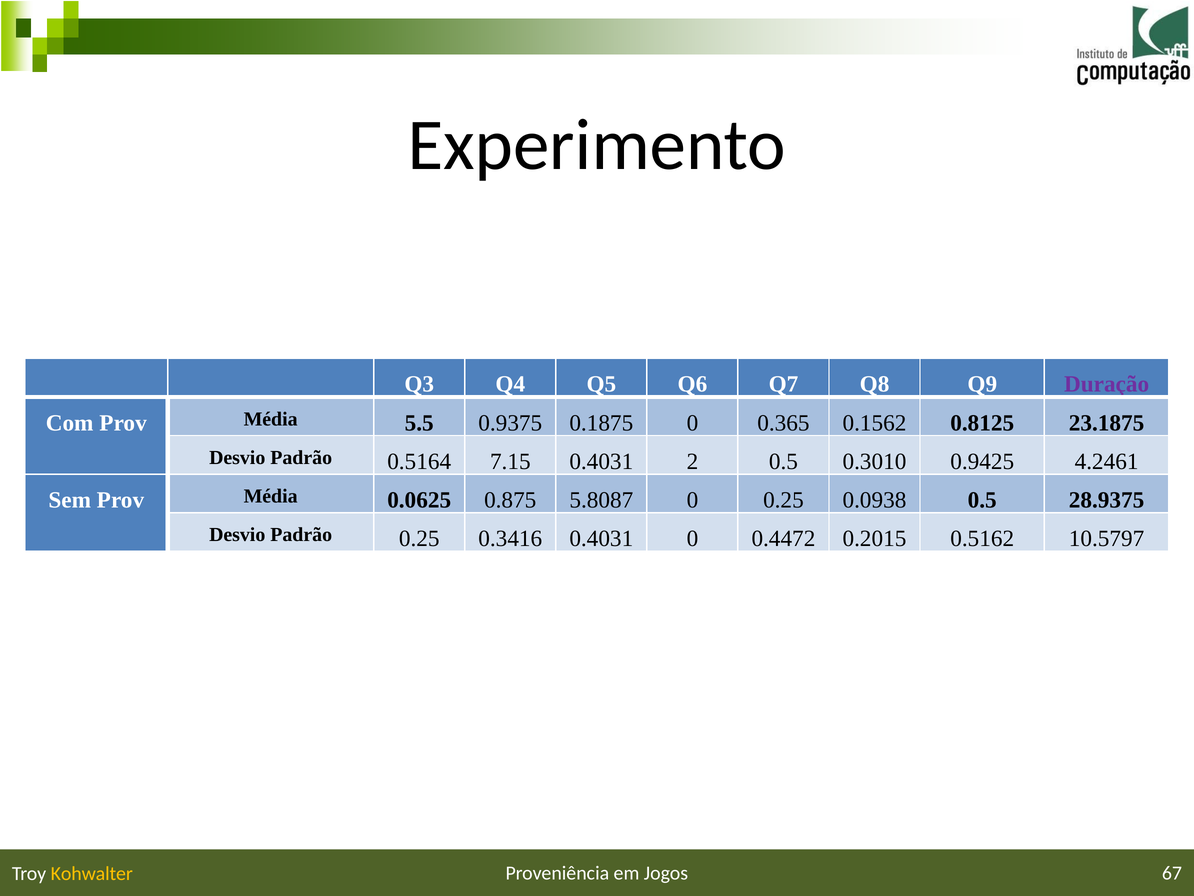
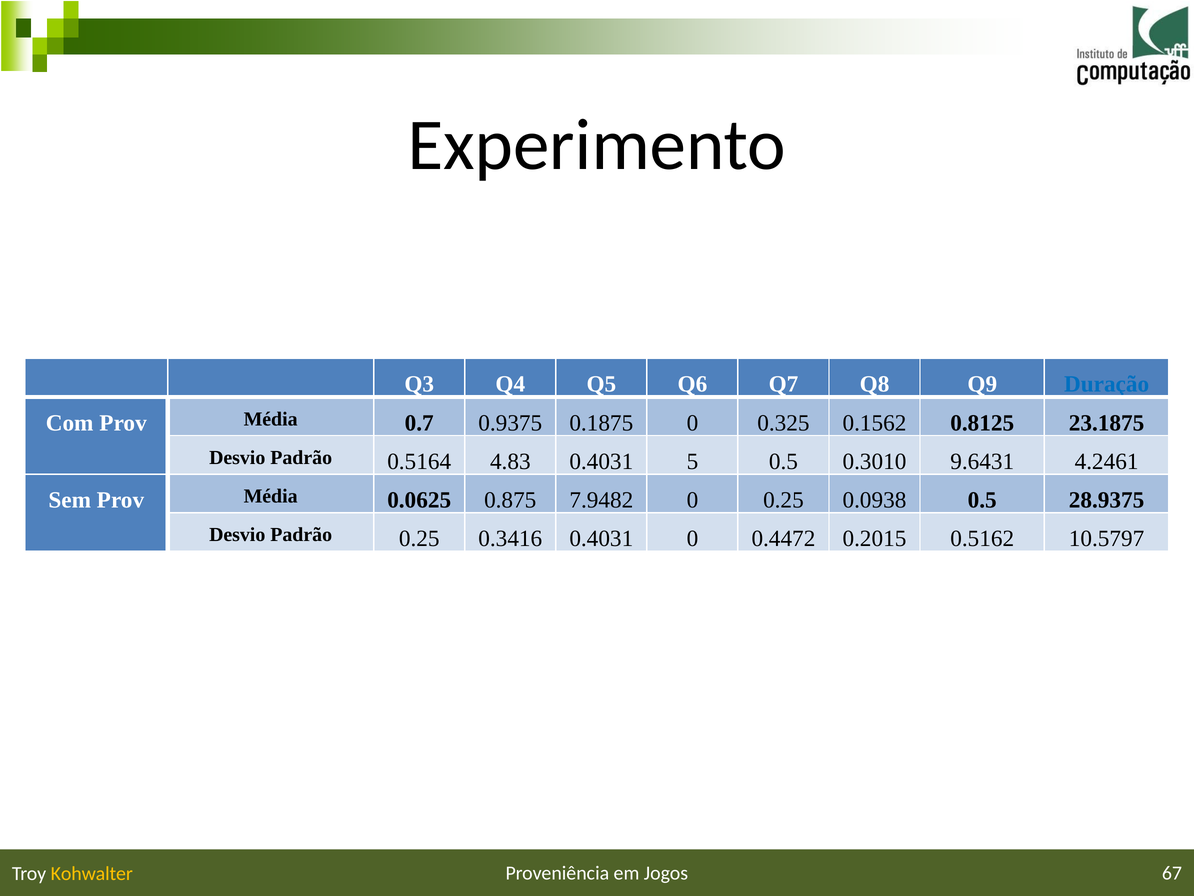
Duração colour: purple -> blue
5.5: 5.5 -> 0.7
0.365: 0.365 -> 0.325
7.15: 7.15 -> 4.83
2: 2 -> 5
0.9425: 0.9425 -> 9.6431
5.8087: 5.8087 -> 7.9482
